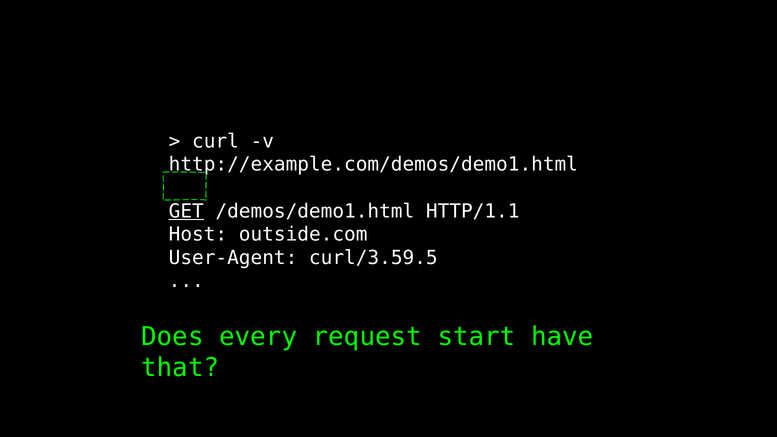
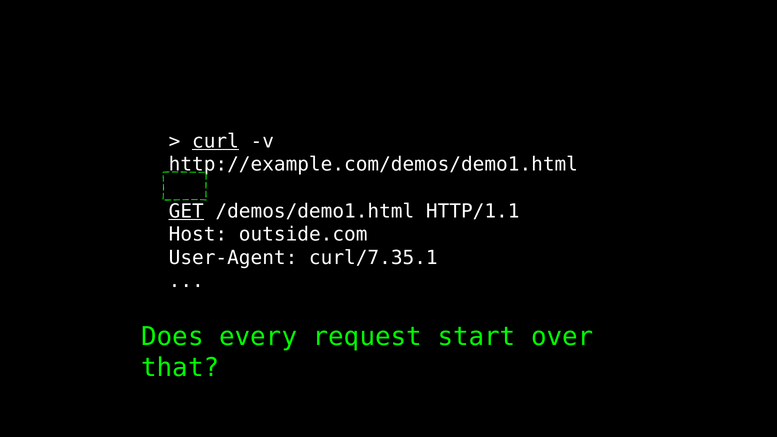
curl underline: none -> present
curl/3.59.5: curl/3.59.5 -> curl/7.35.1
have: have -> over
